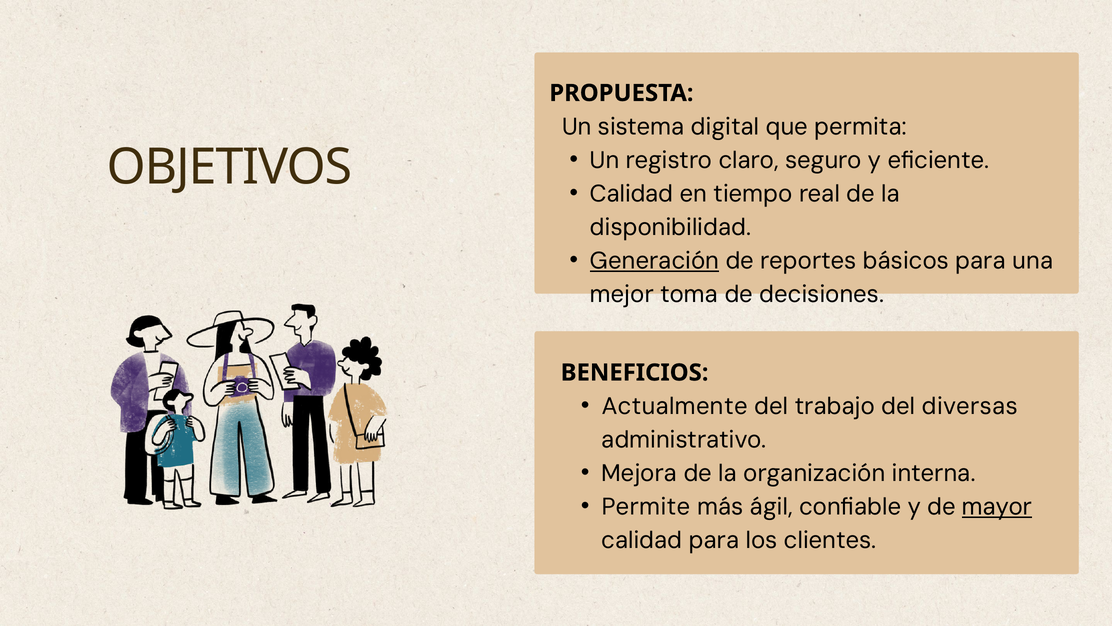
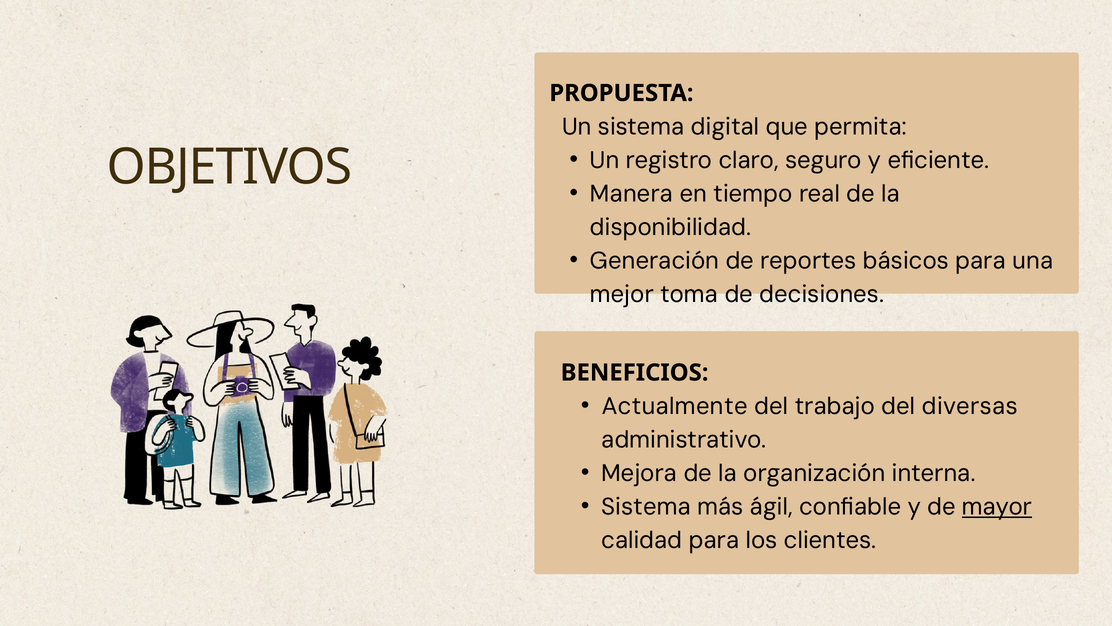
Calidad at (632, 194): Calidad -> Manera
Generación underline: present -> none
Permite at (646, 506): Permite -> Sistema
